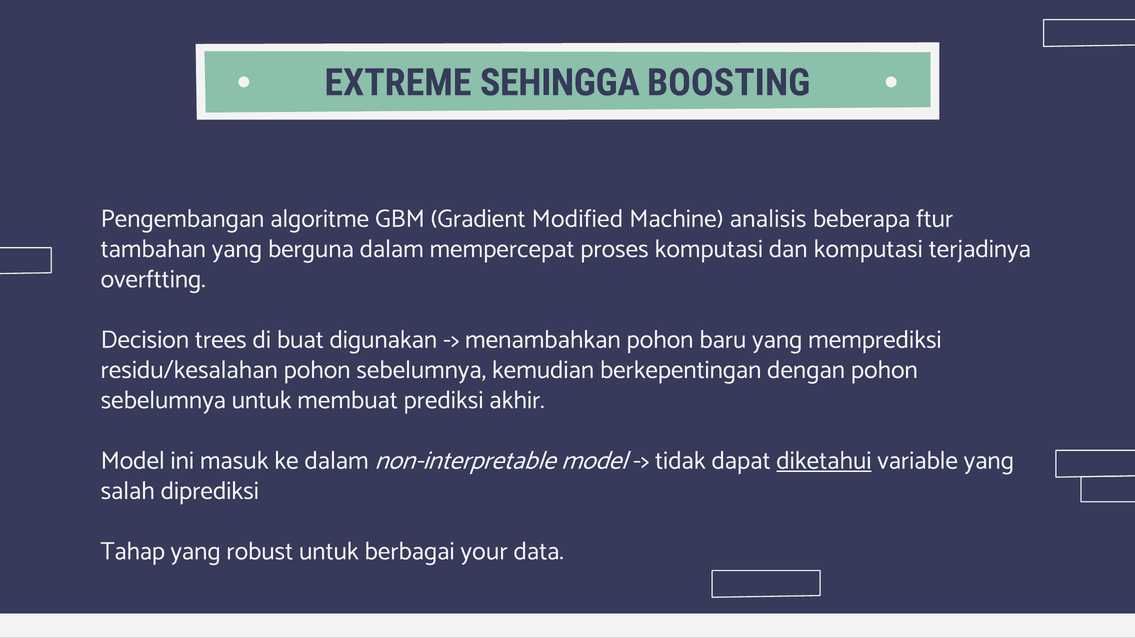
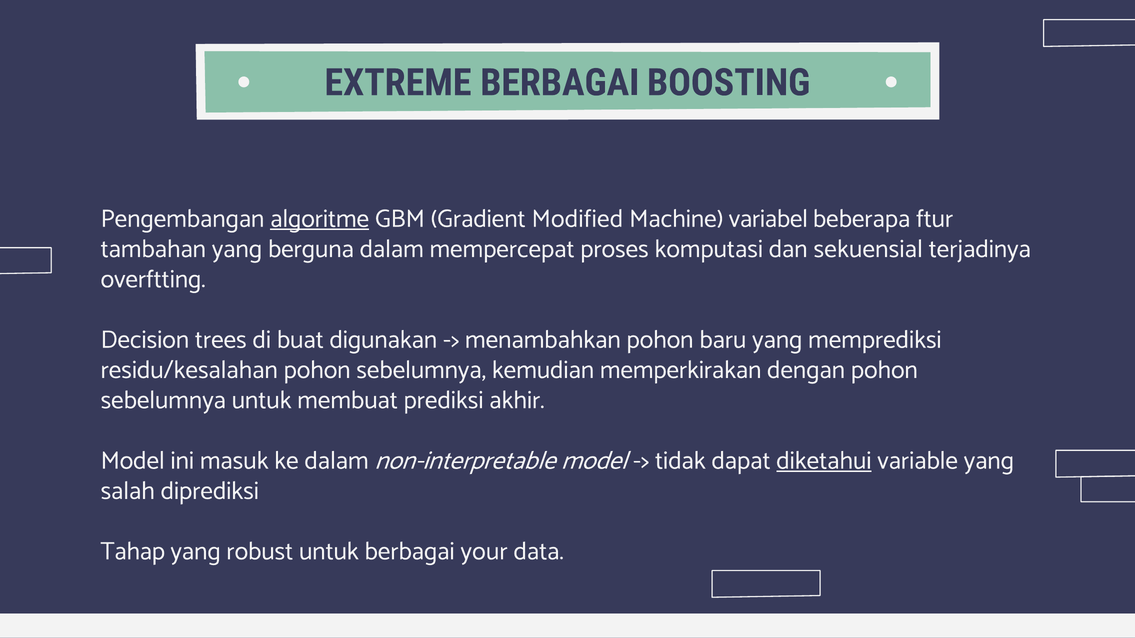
EXTREME SEHINGGA: SEHINGGA -> BERBAGAI
algoritme underline: none -> present
analisis: analisis -> variabel
dan komputasi: komputasi -> sekuensial
berkepentingan: berkepentingan -> memperkirakan
